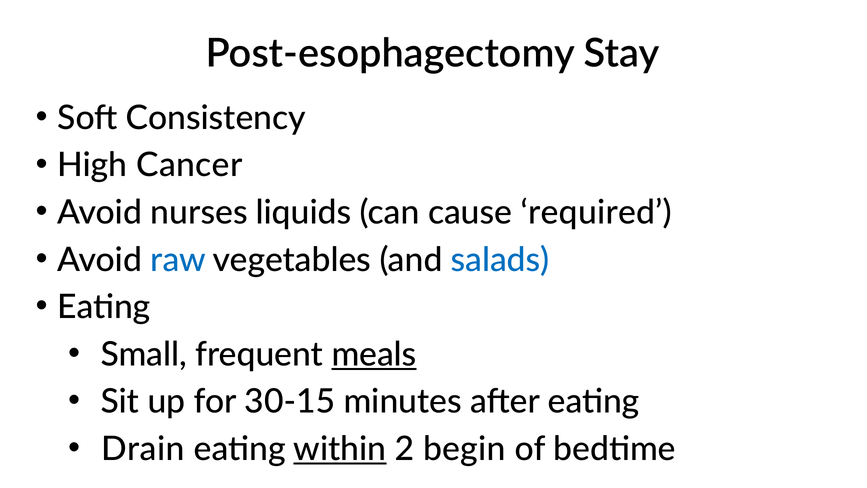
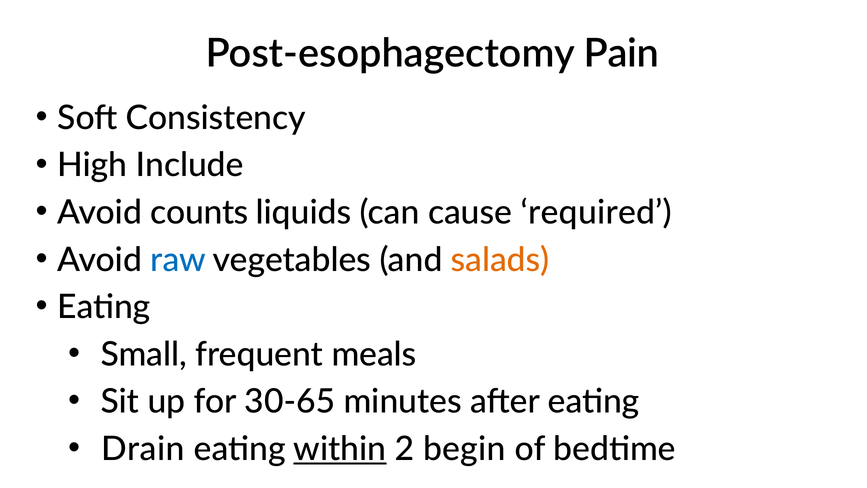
Stay: Stay -> Pain
Cancer: Cancer -> Include
nurses: nurses -> counts
salads colour: blue -> orange
meals underline: present -> none
30-15: 30-15 -> 30-65
